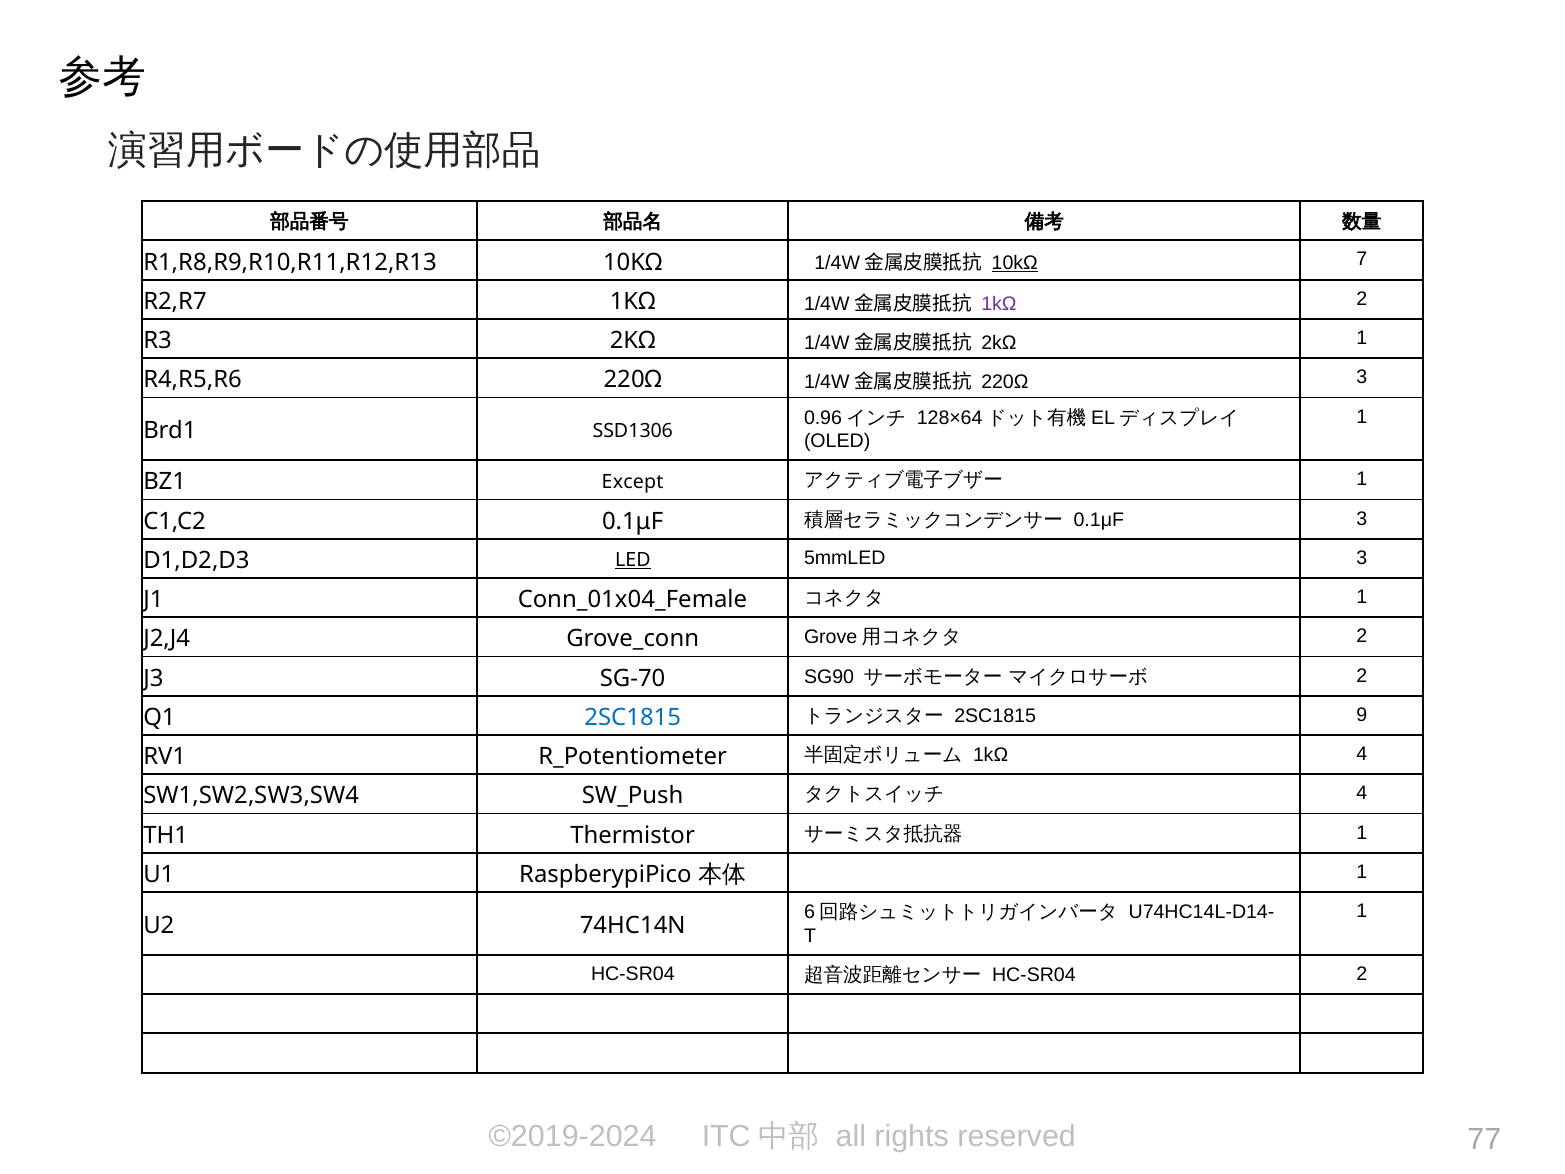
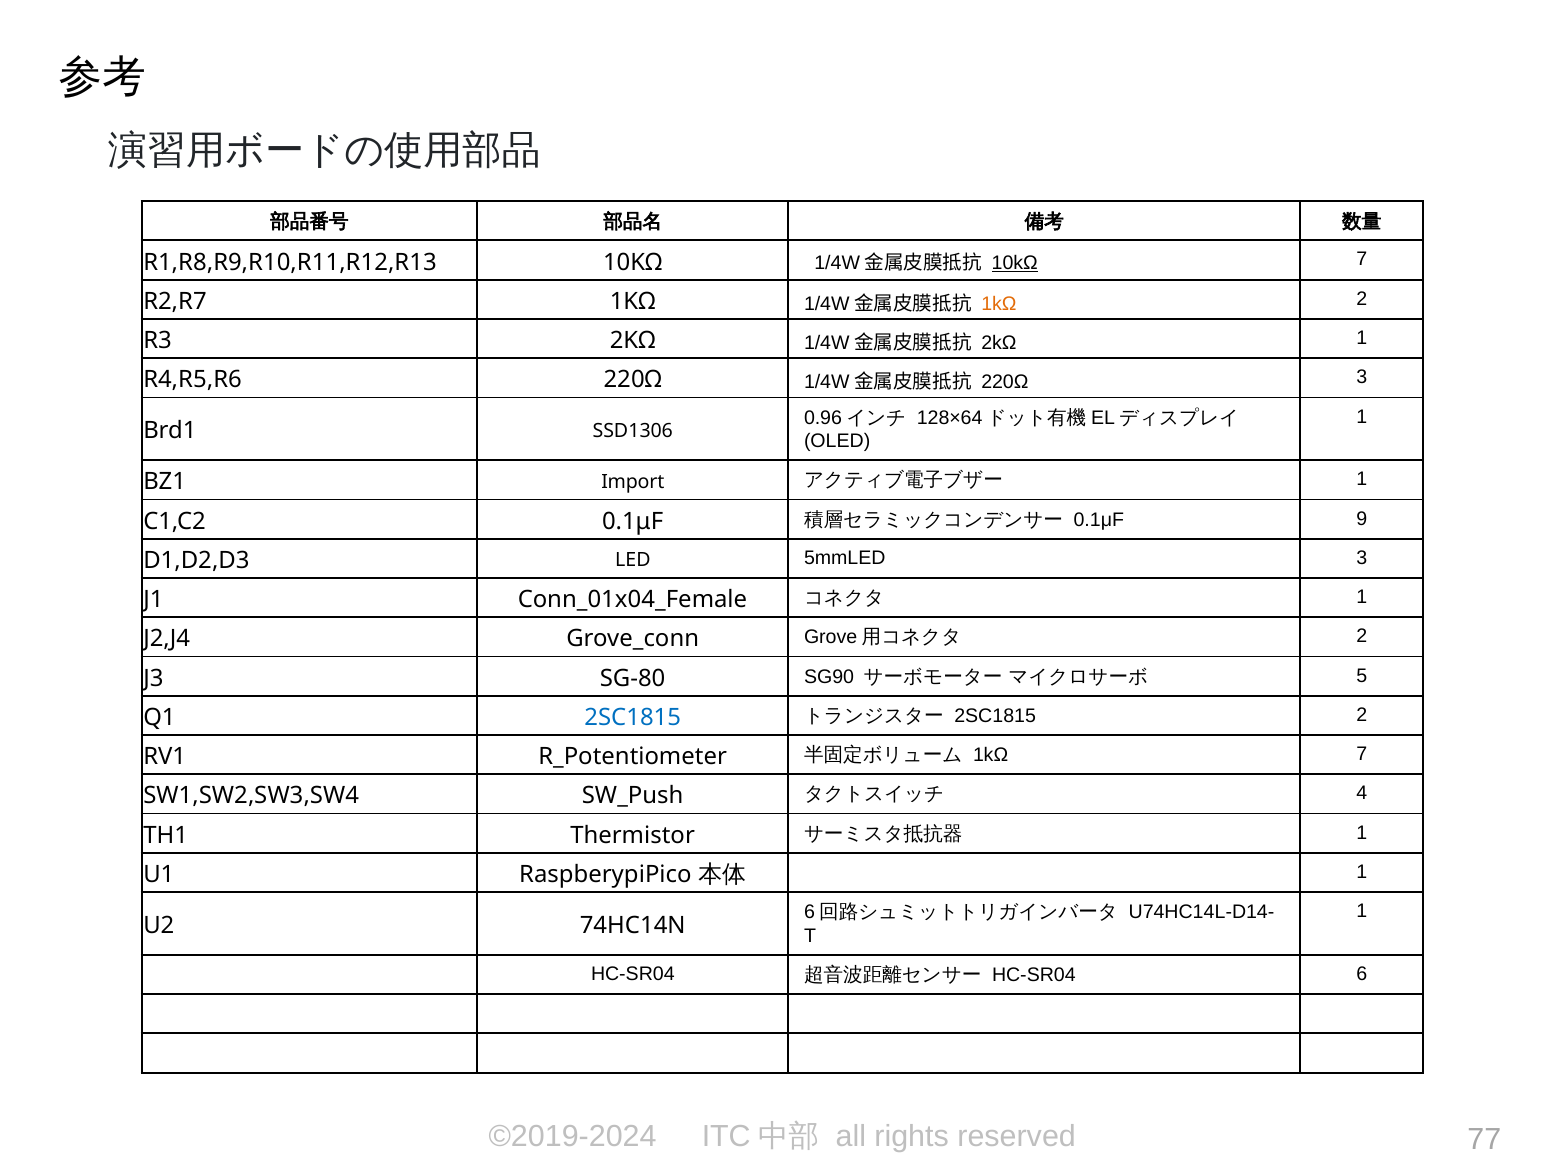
1kΩ at (999, 304) colour: purple -> orange
Except: Except -> Import
0.1μF 3: 3 -> 9
LED underline: present -> none
SG-70: SG-70 -> SG-80
2 at (1362, 675): 2 -> 5
2SC1815 9: 9 -> 2
1kΩ 4: 4 -> 7
HC-SR04 2: 2 -> 6
